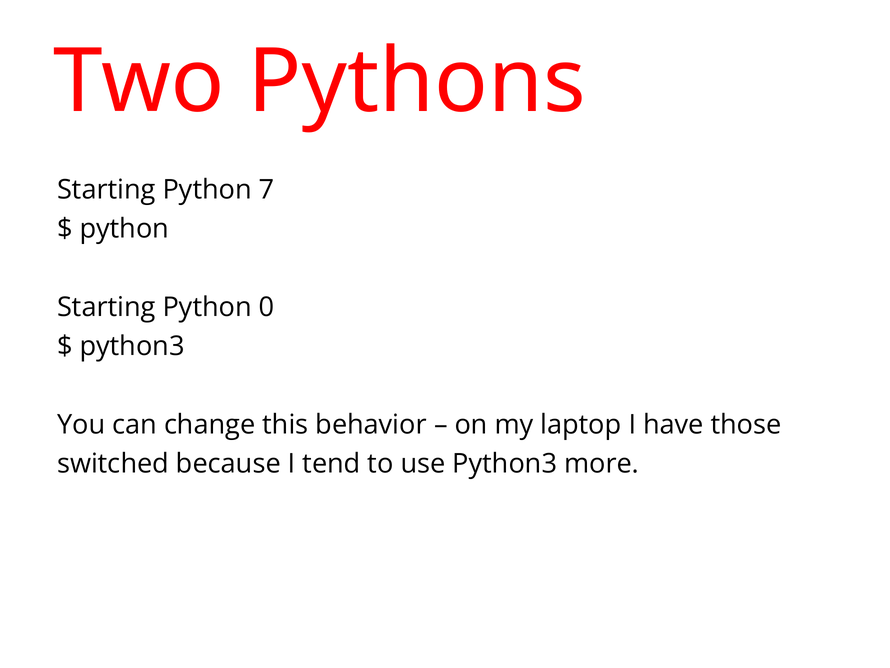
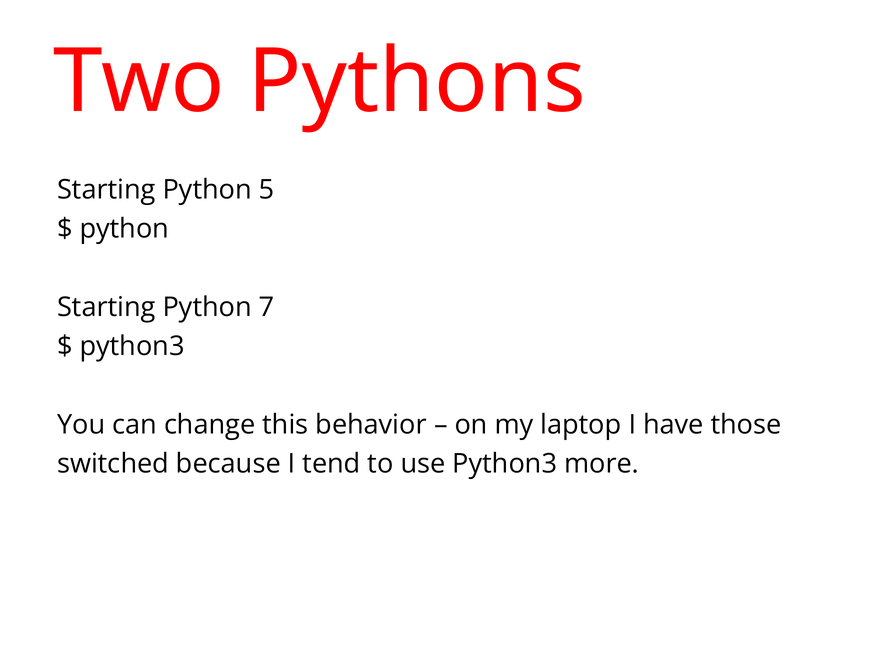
7: 7 -> 5
0: 0 -> 7
